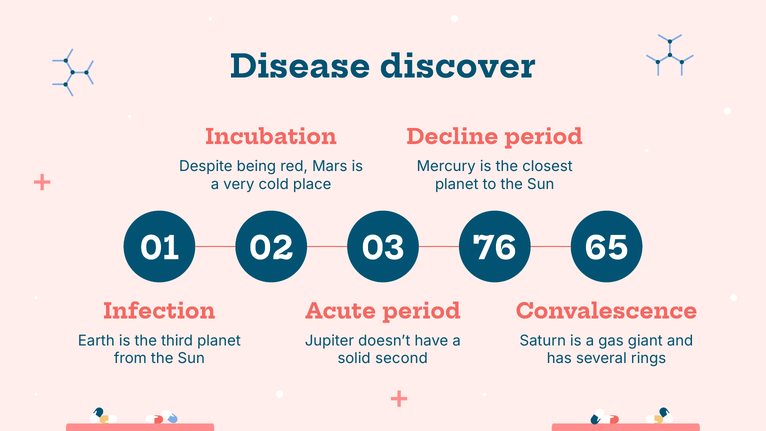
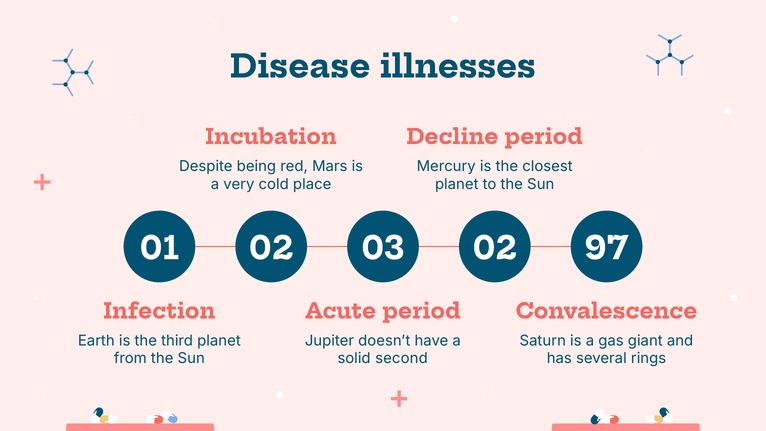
discover: discover -> illnesses
03 76: 76 -> 02
65: 65 -> 97
